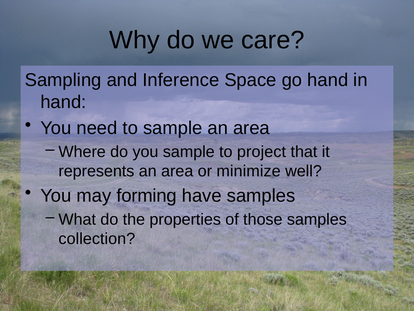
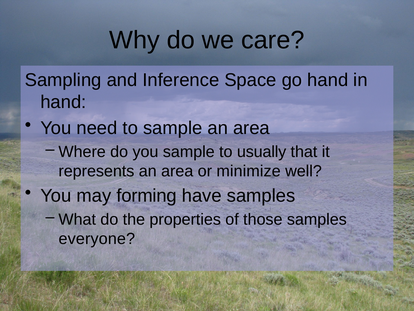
project: project -> usually
collection: collection -> everyone
